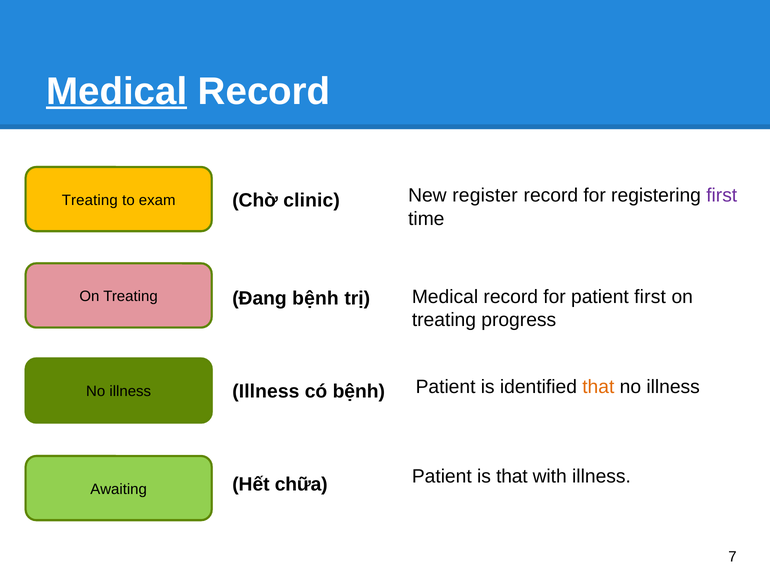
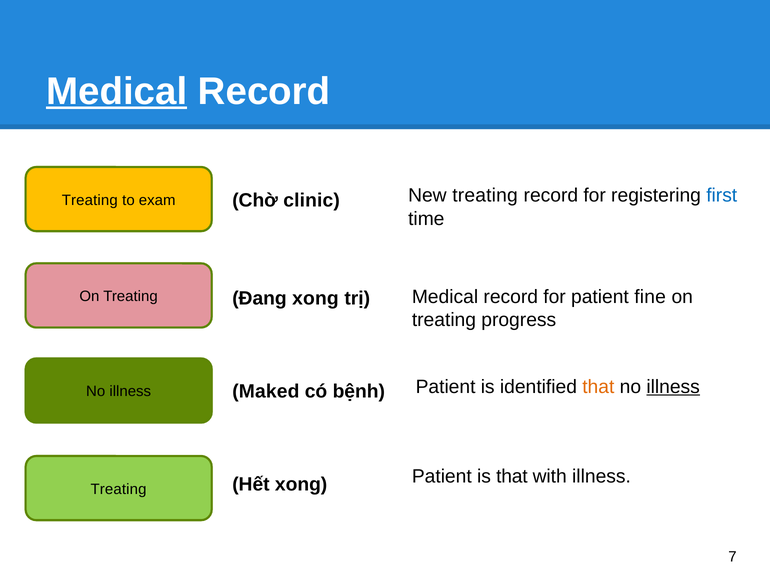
New register: register -> treating
first at (722, 195) colour: purple -> blue
patient first: first -> fine
Đang bệnh: bệnh -> xong
illness at (673, 386) underline: none -> present
Illness at (266, 391): Illness -> Maked
Hết chữa: chữa -> xong
Awaiting at (119, 489): Awaiting -> Treating
